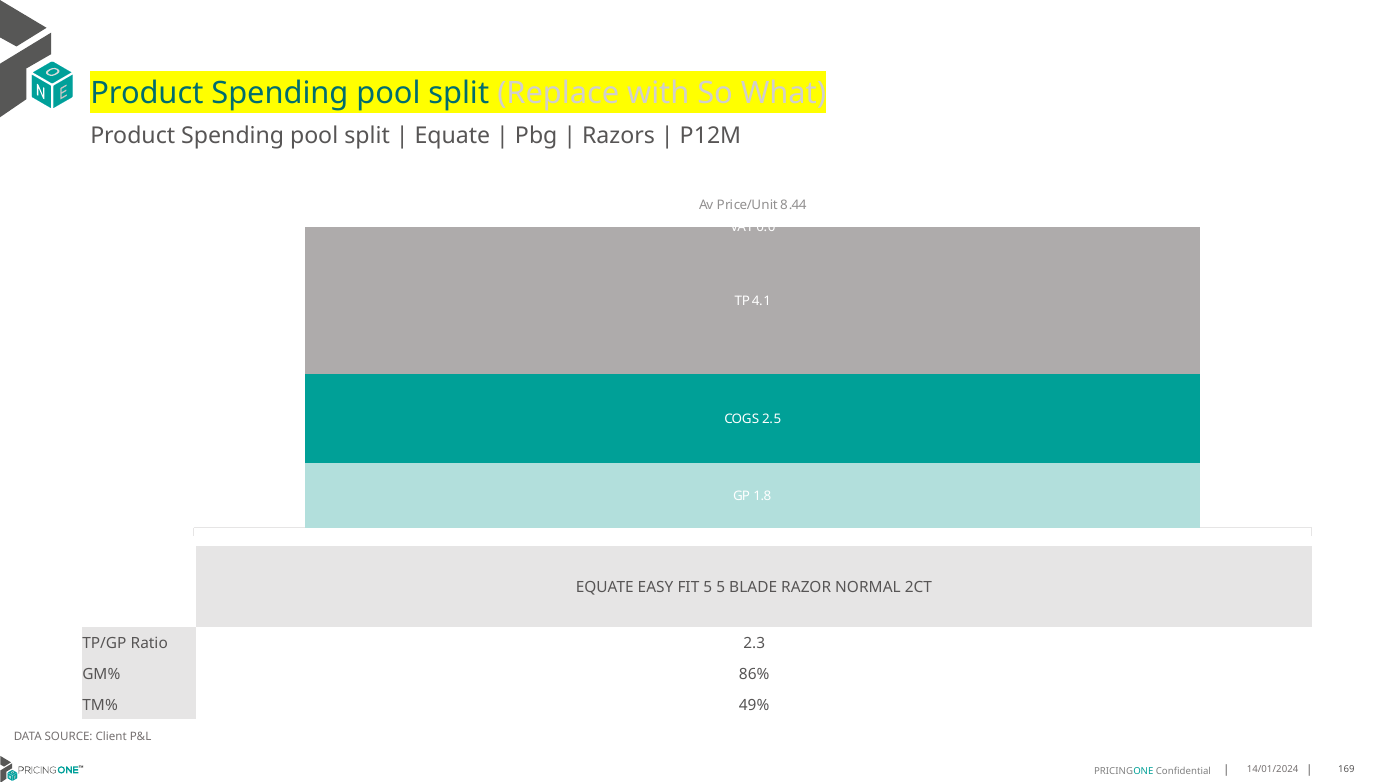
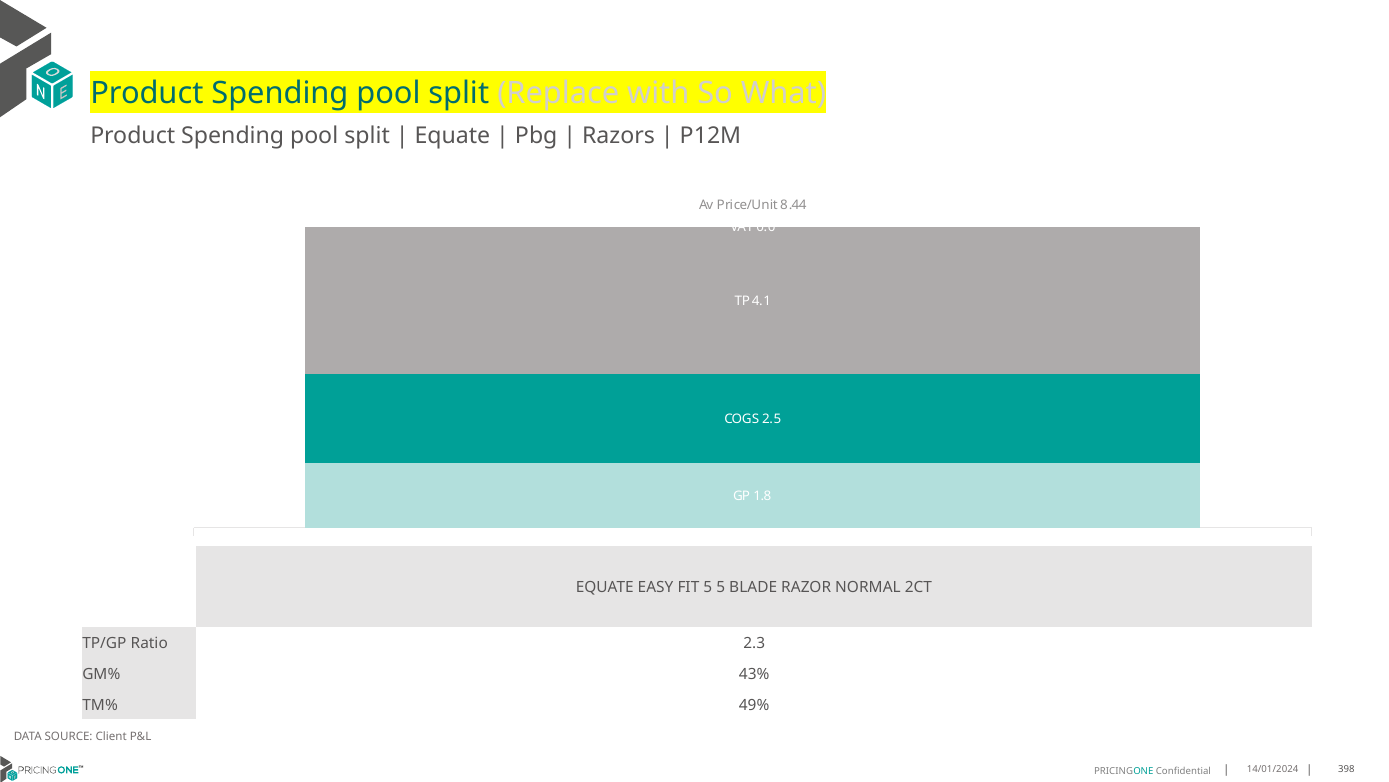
86%: 86% -> 43%
169: 169 -> 398
